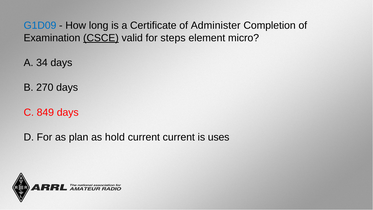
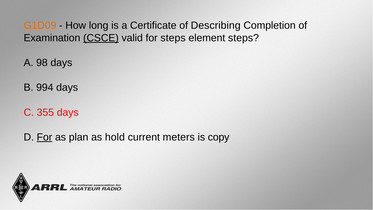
G1D09 colour: blue -> orange
Administer: Administer -> Describing
element micro: micro -> steps
34: 34 -> 98
270: 270 -> 994
849: 849 -> 355
For at (44, 137) underline: none -> present
current current: current -> meters
uses: uses -> copy
